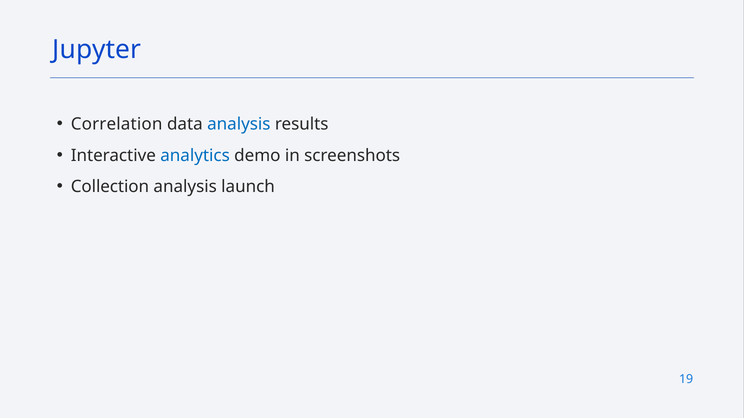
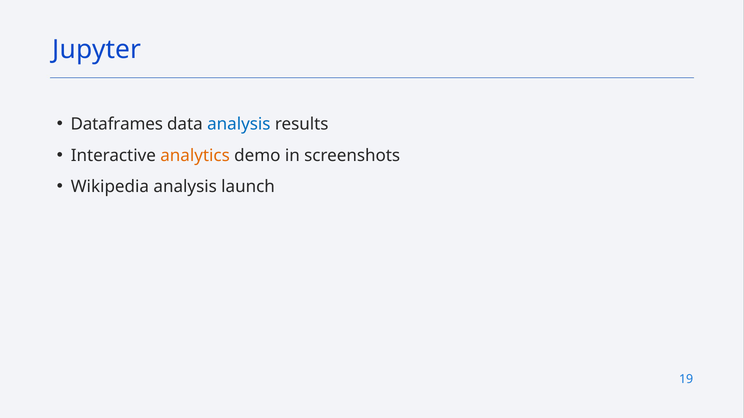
Correlation: Correlation -> Dataframes
analytics colour: blue -> orange
Collection: Collection -> Wikipedia
